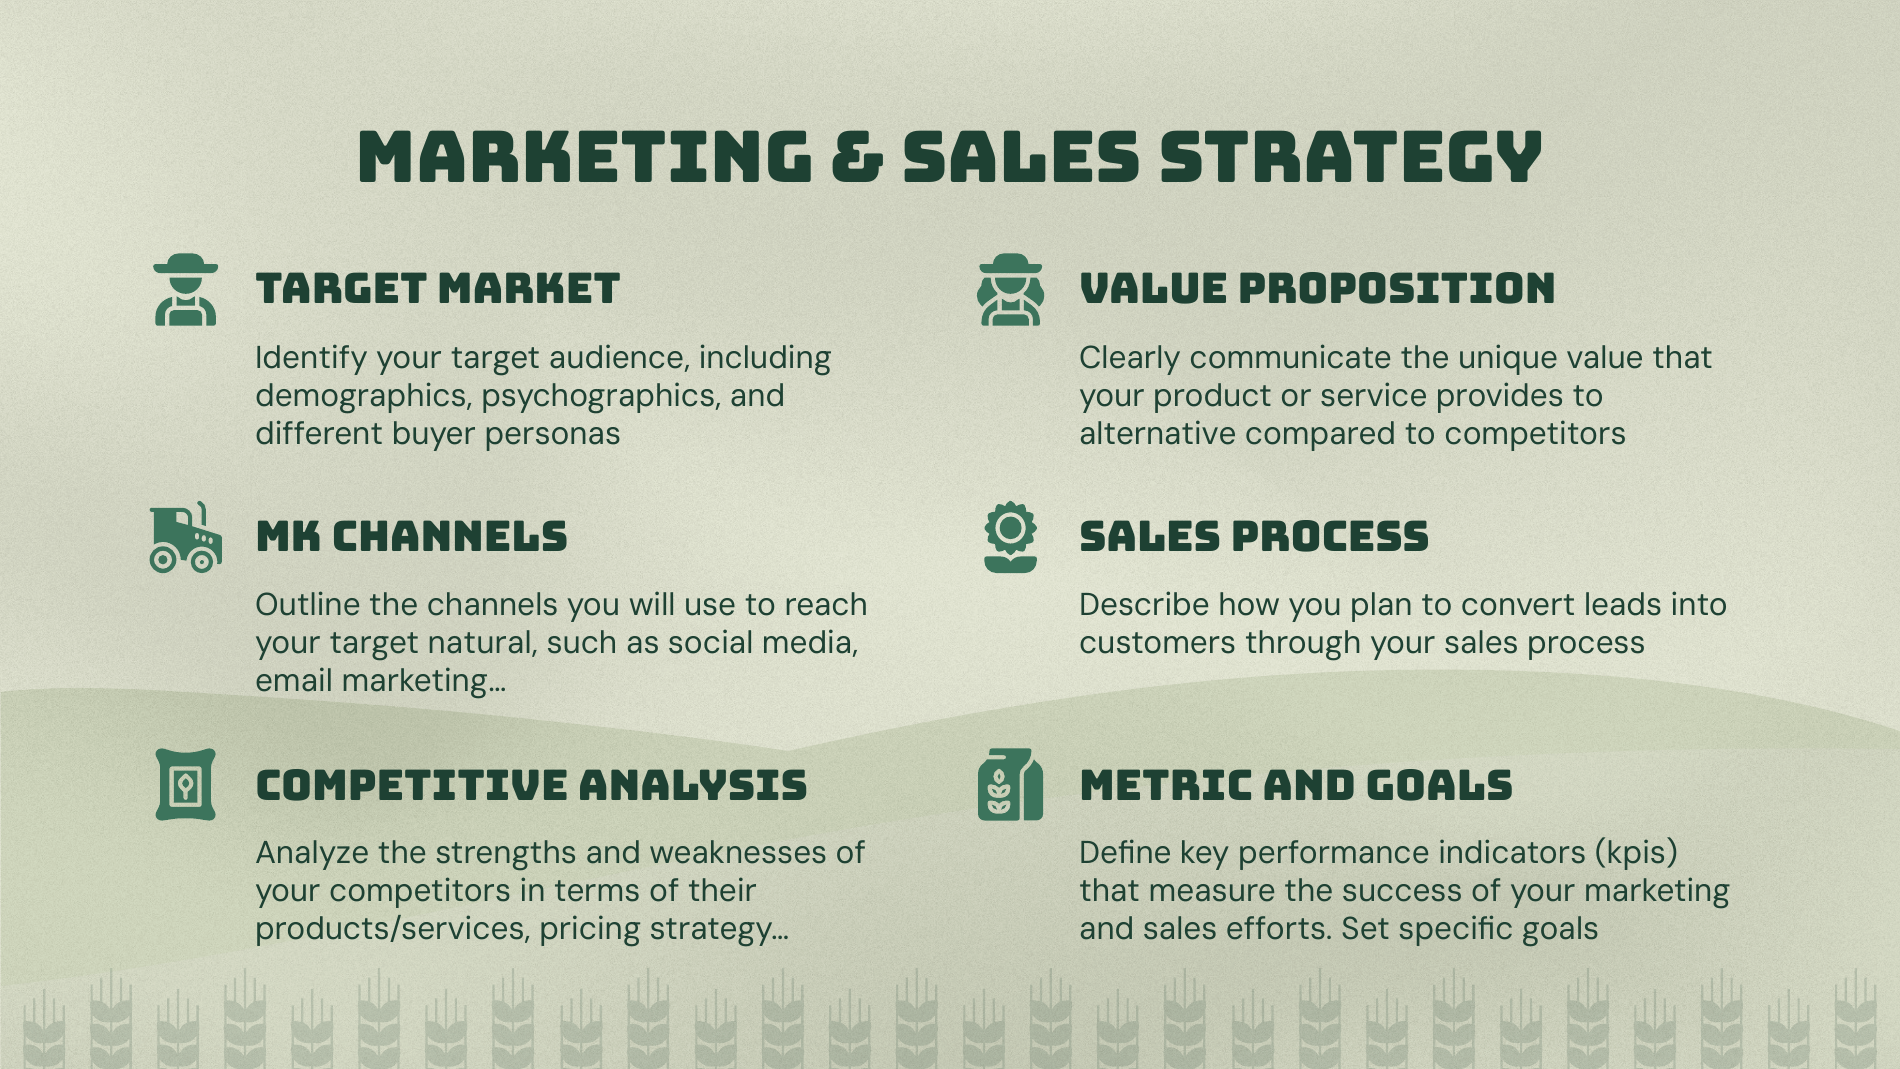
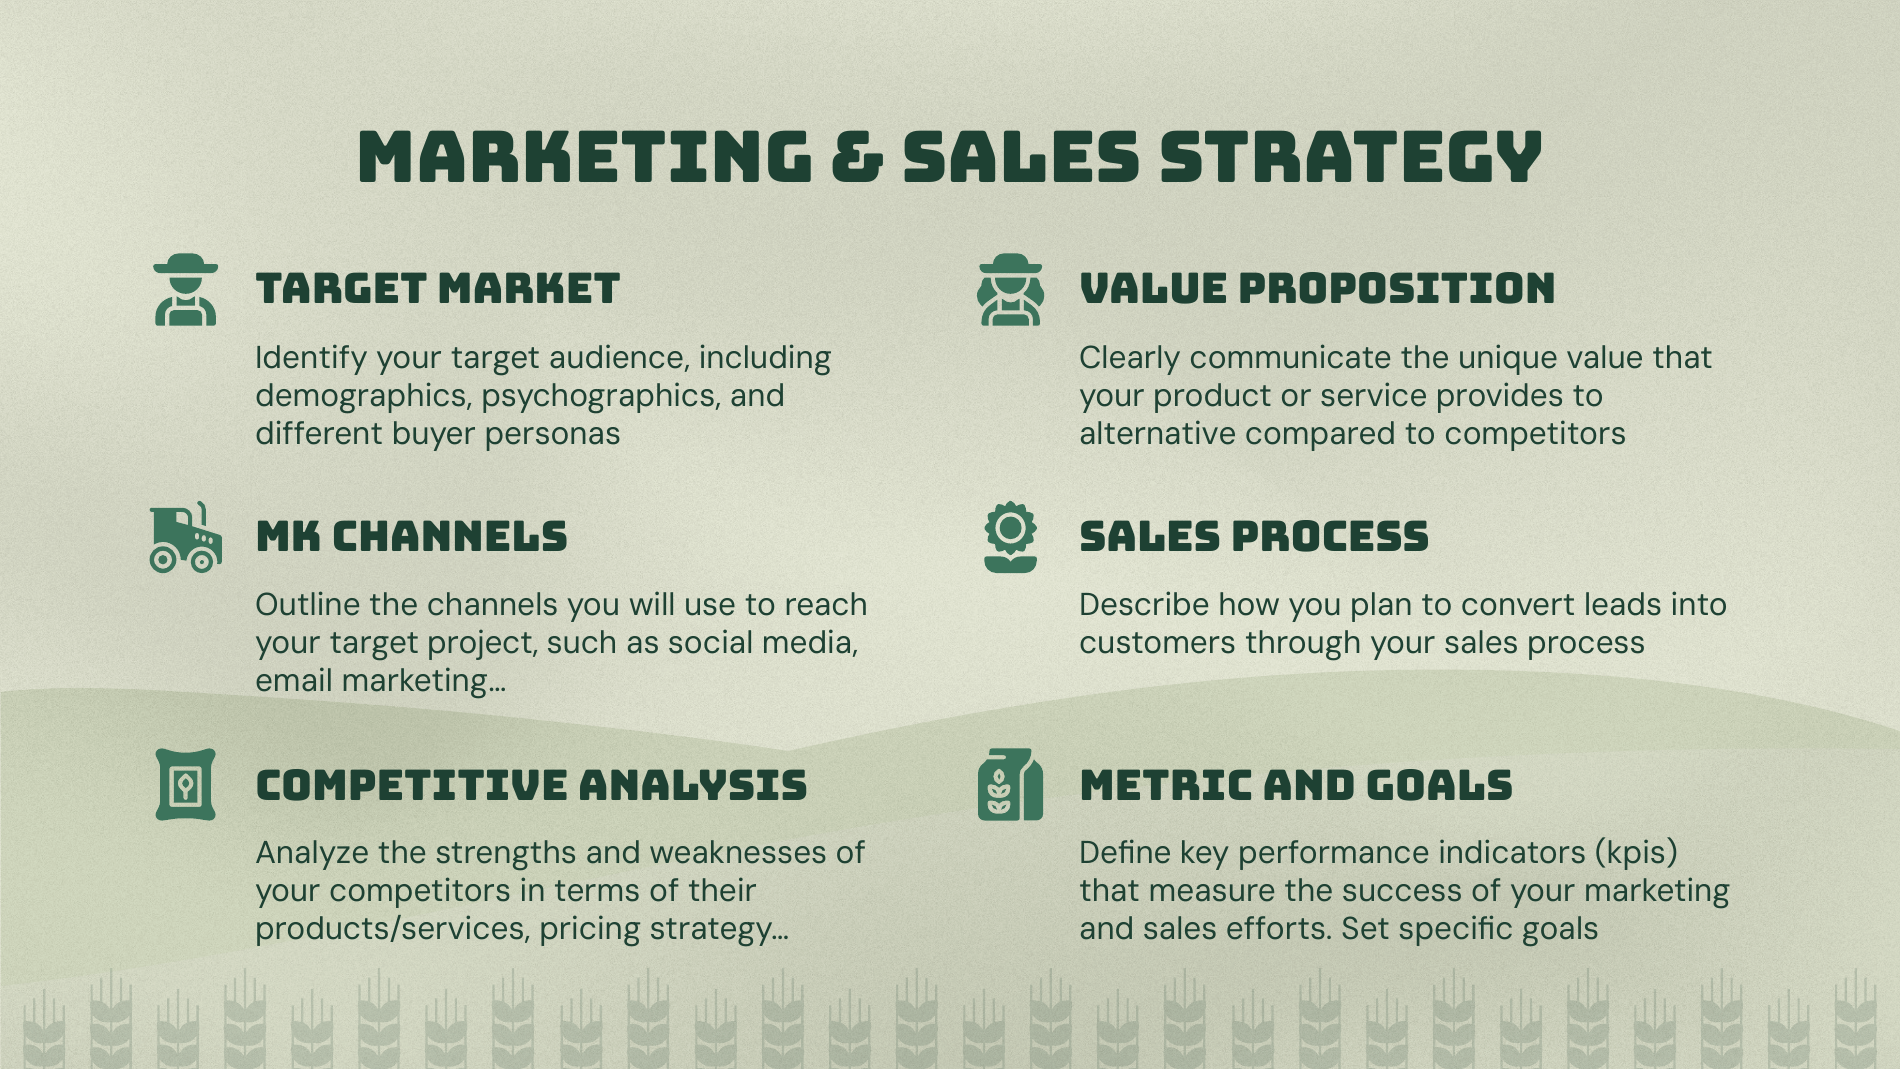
natural: natural -> project
